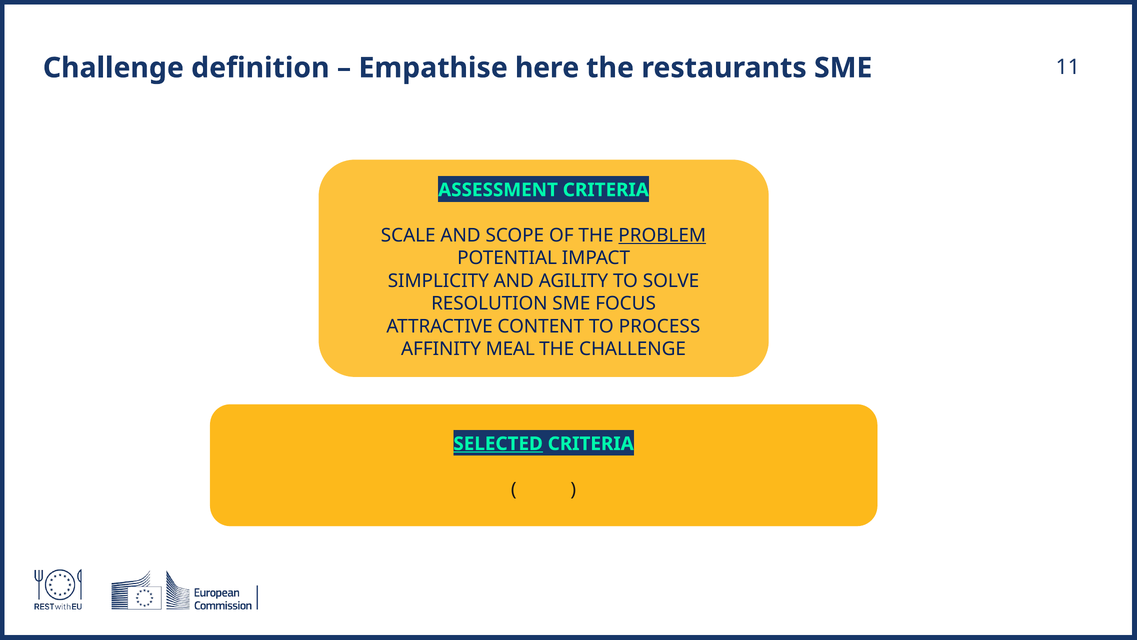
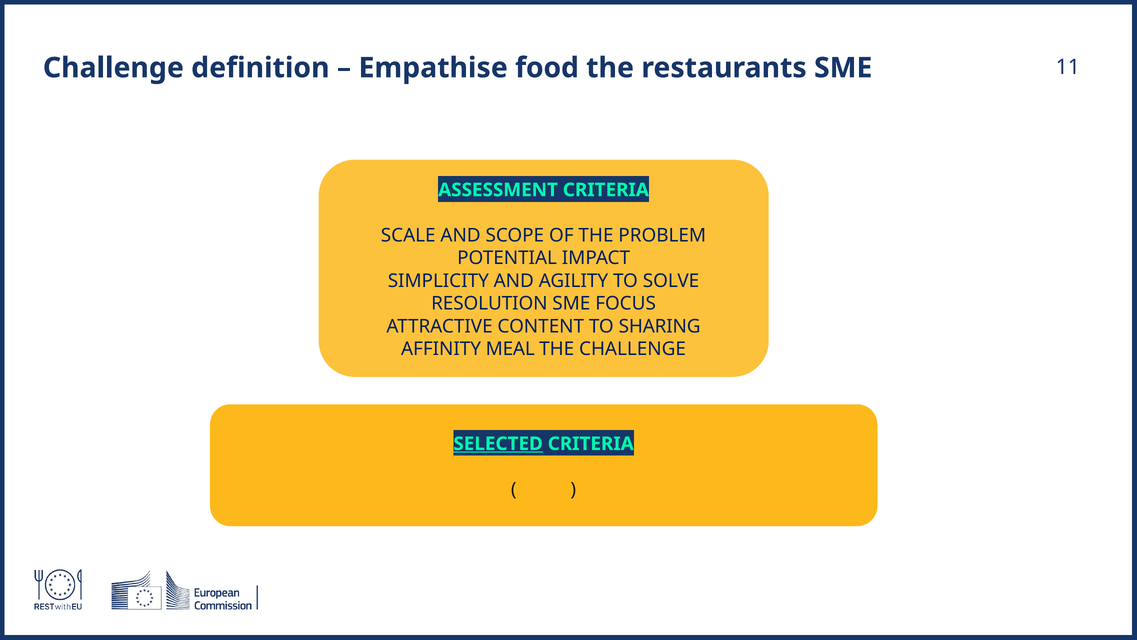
here: here -> food
PROBLEM underline: present -> none
PROCESS: PROCESS -> SHARING
